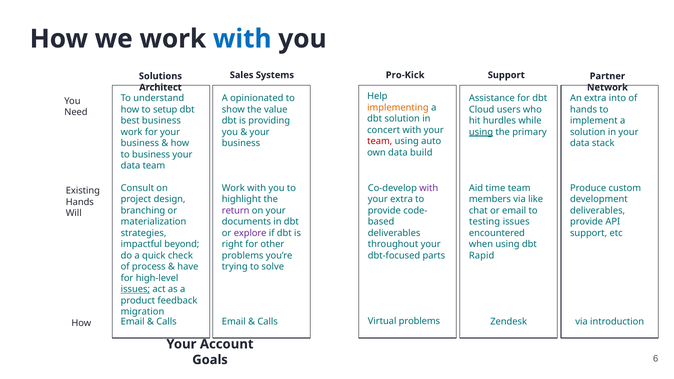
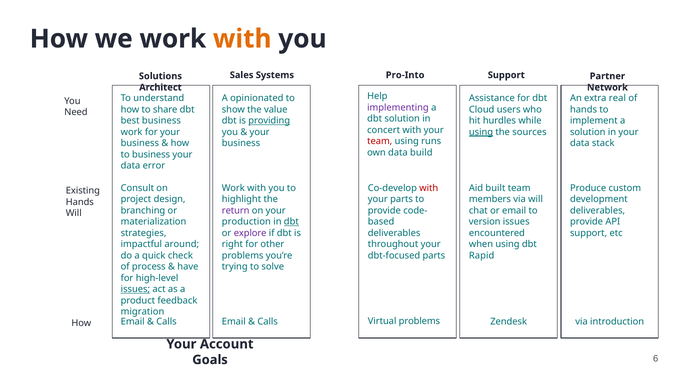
with at (242, 39) colour: blue -> orange
Pro-Kick: Pro-Kick -> Pro-Into
into: into -> real
implementing colour: orange -> purple
setup: setup -> share
providing underline: none -> present
primary: primary -> sources
auto: auto -> runs
data team: team -> error
with at (429, 188) colour: purple -> red
time: time -> built
your extra: extra -> parts
via like: like -> will
documents: documents -> production
dbt at (291, 222) underline: none -> present
testing: testing -> version
beyond: beyond -> around
